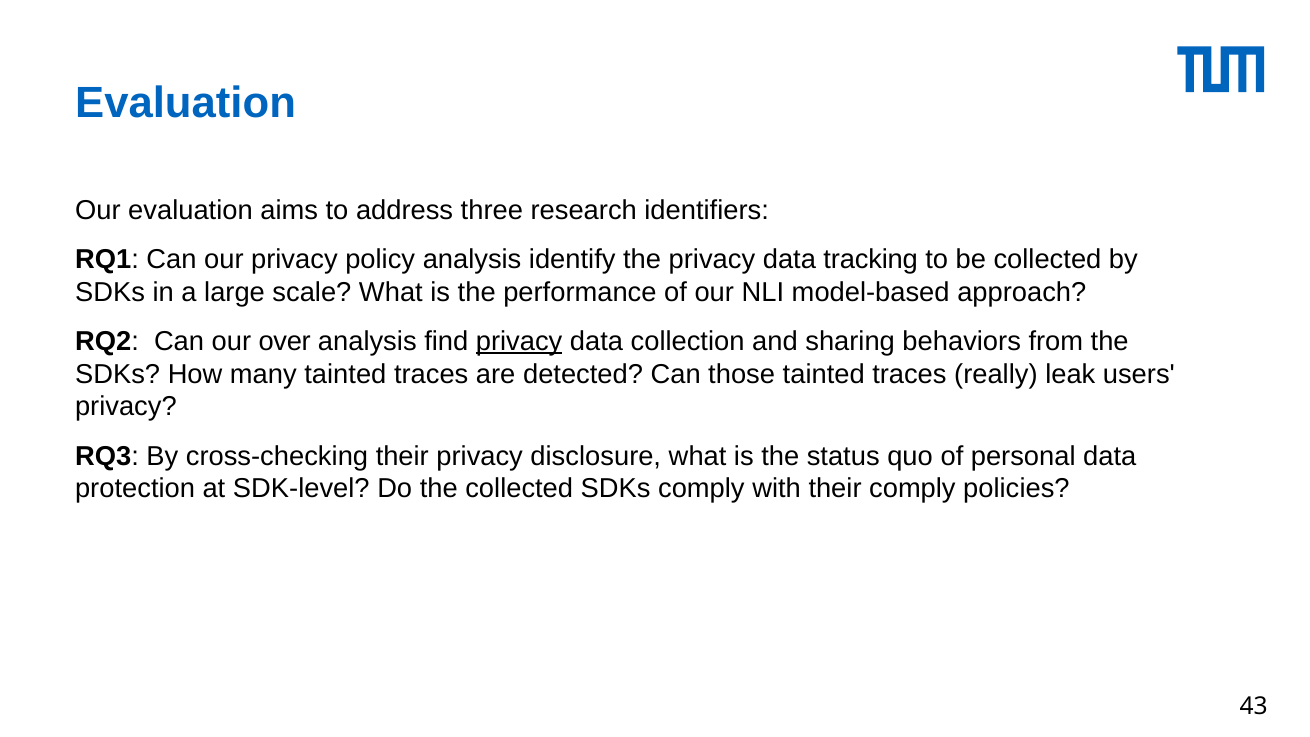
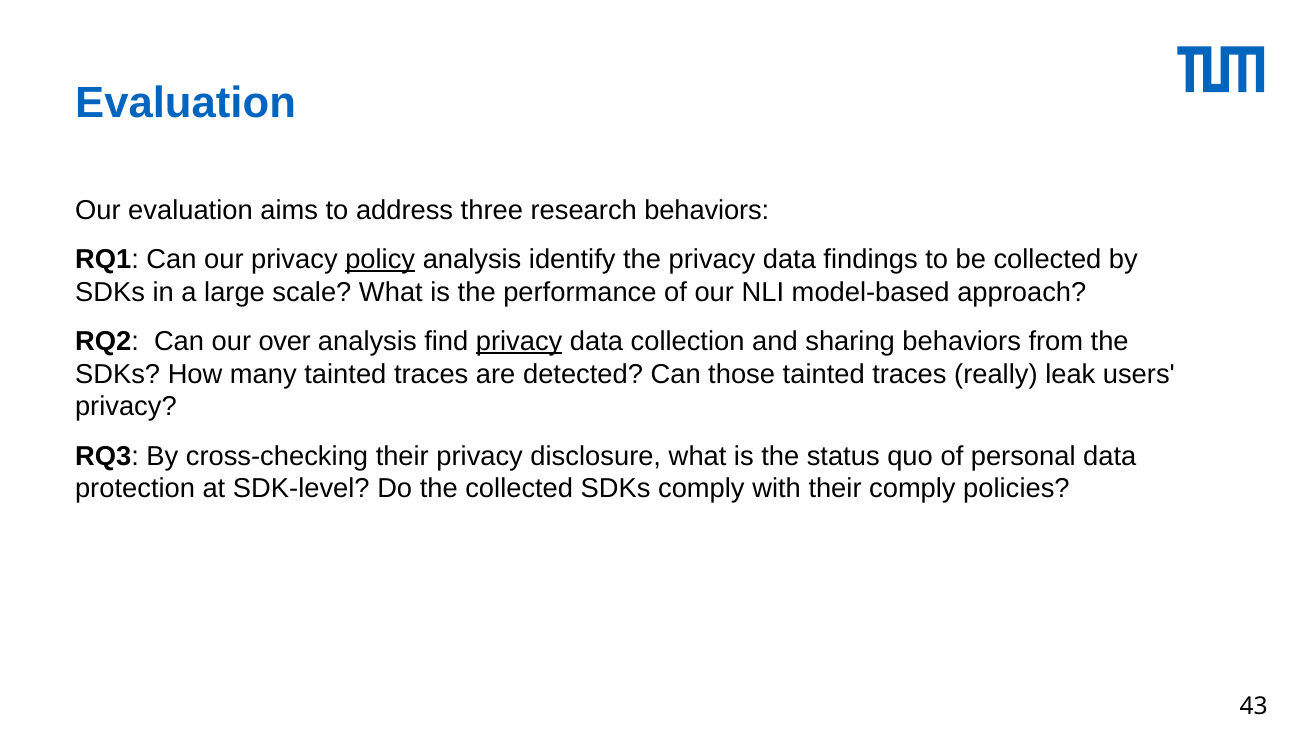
research identifiers: identifiers -> behaviors
policy underline: none -> present
tracking: tracking -> findings
